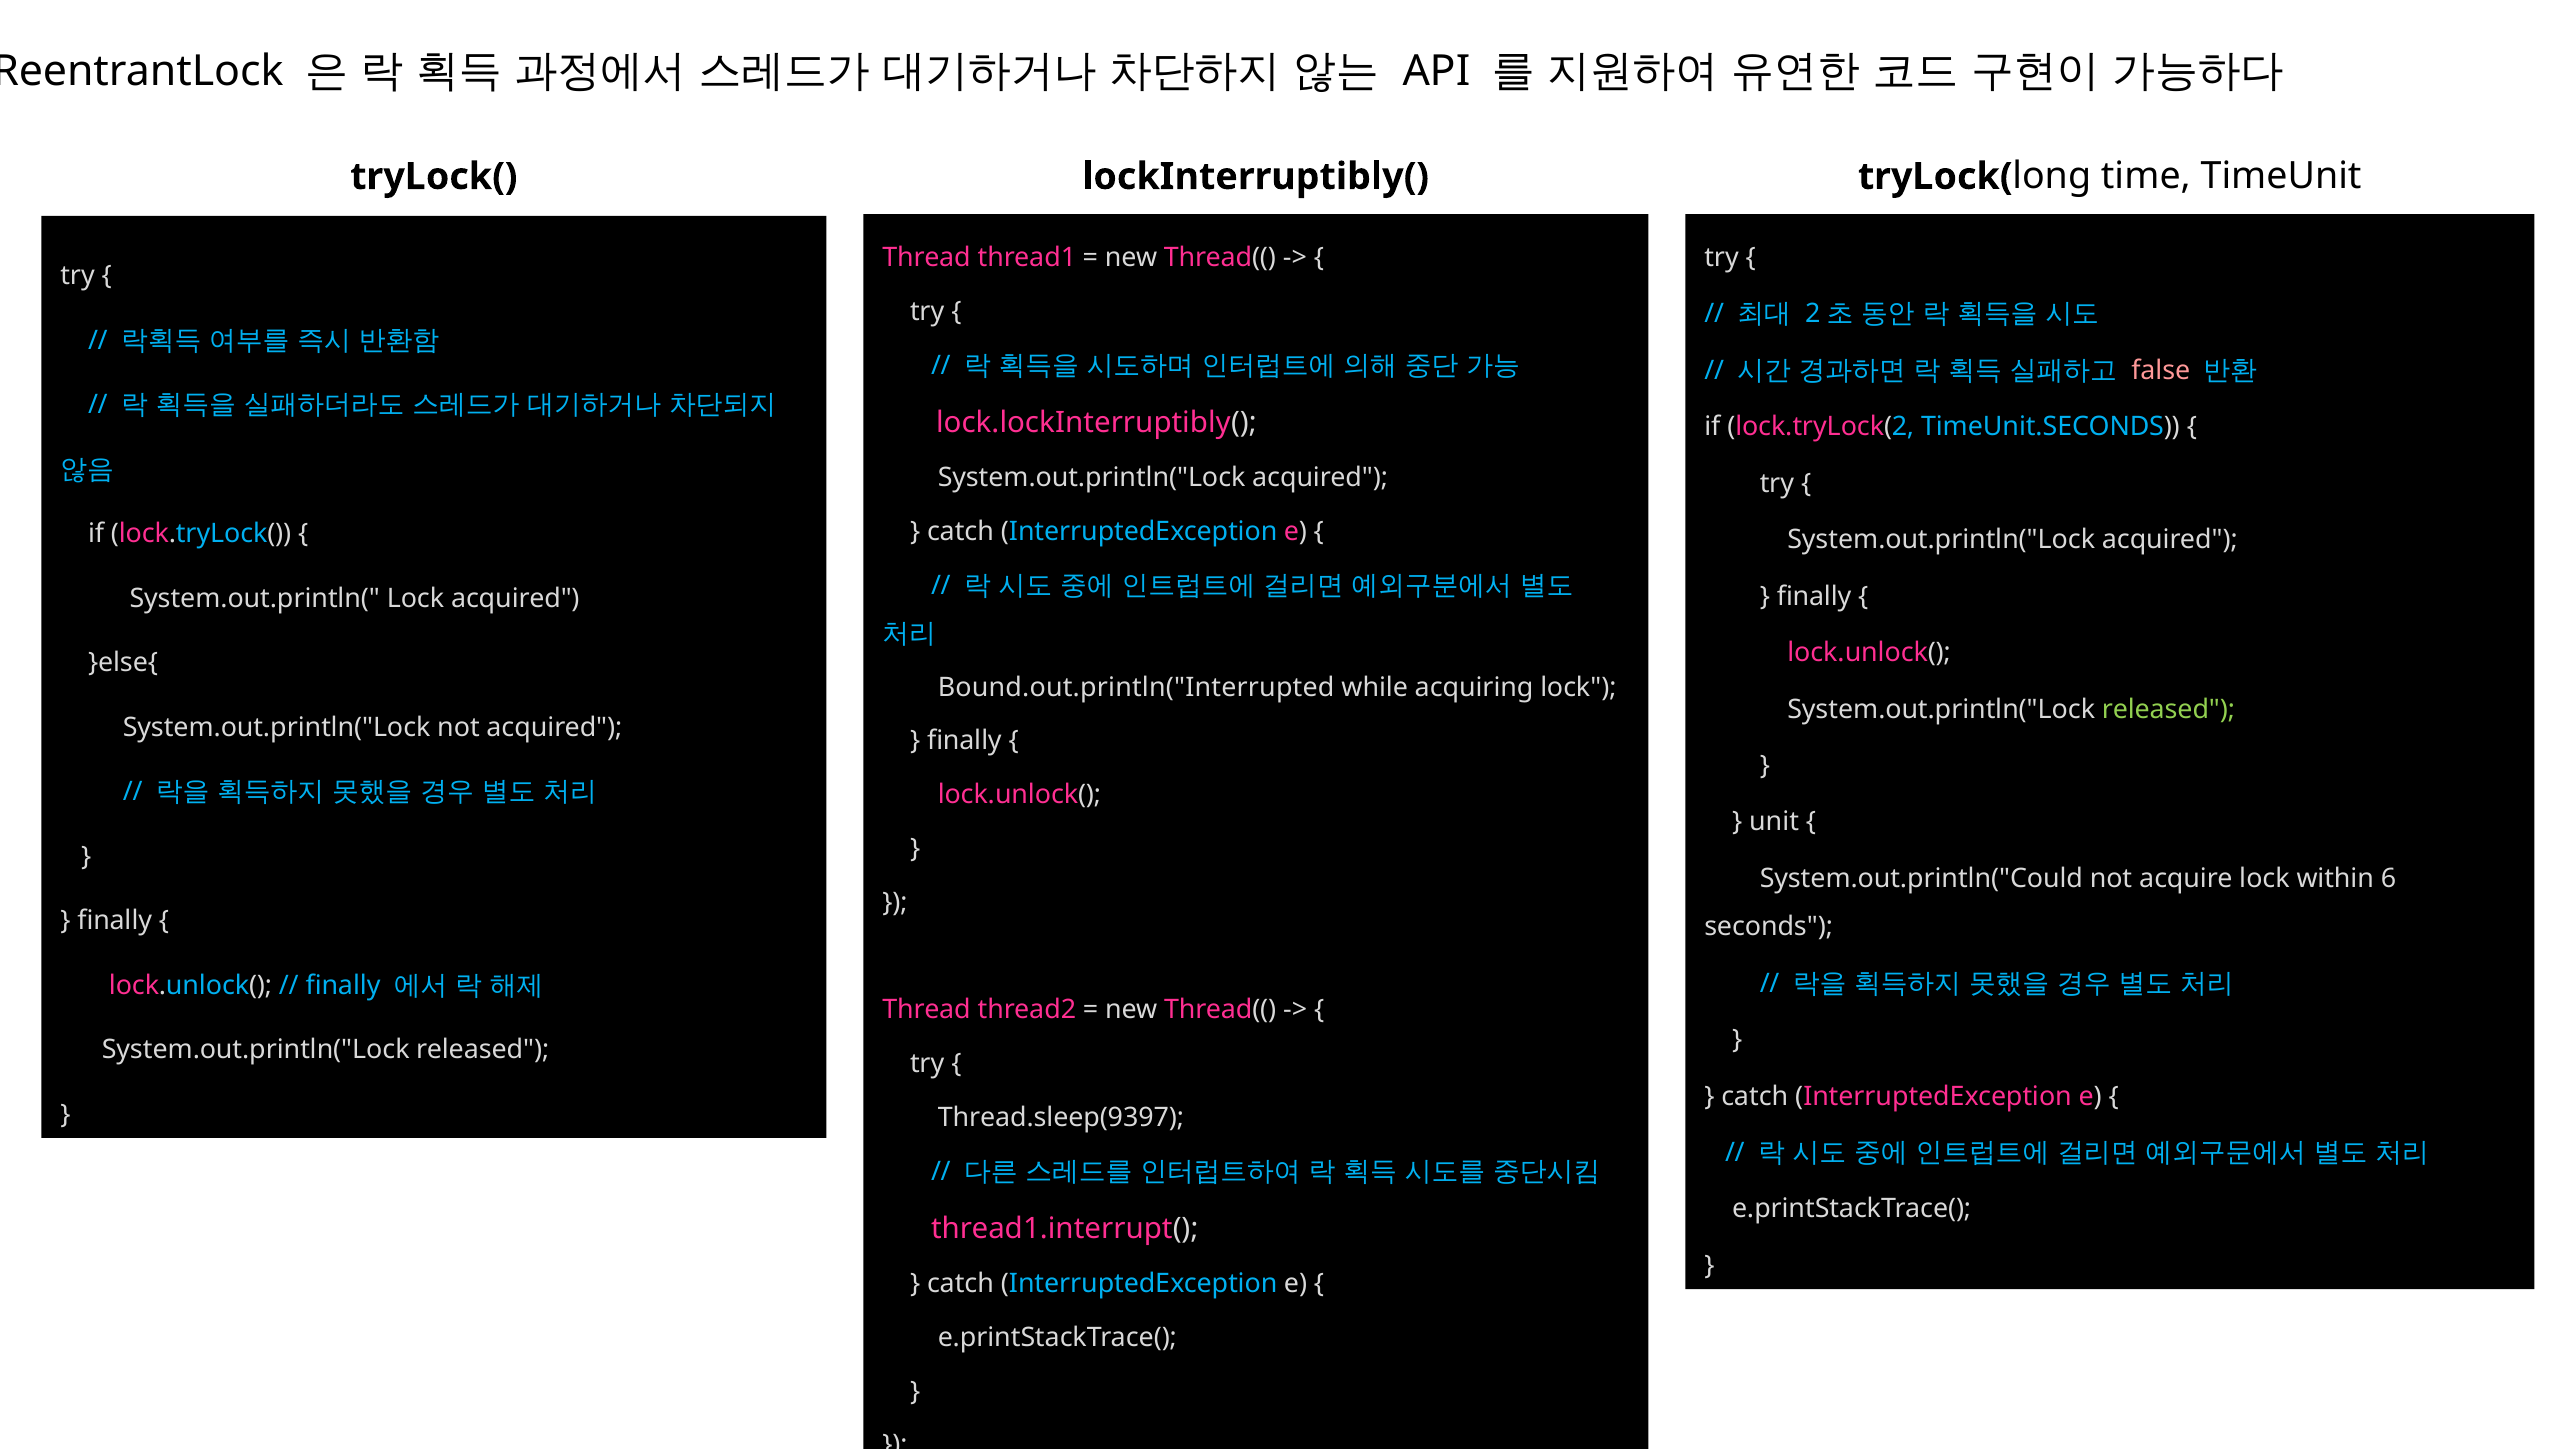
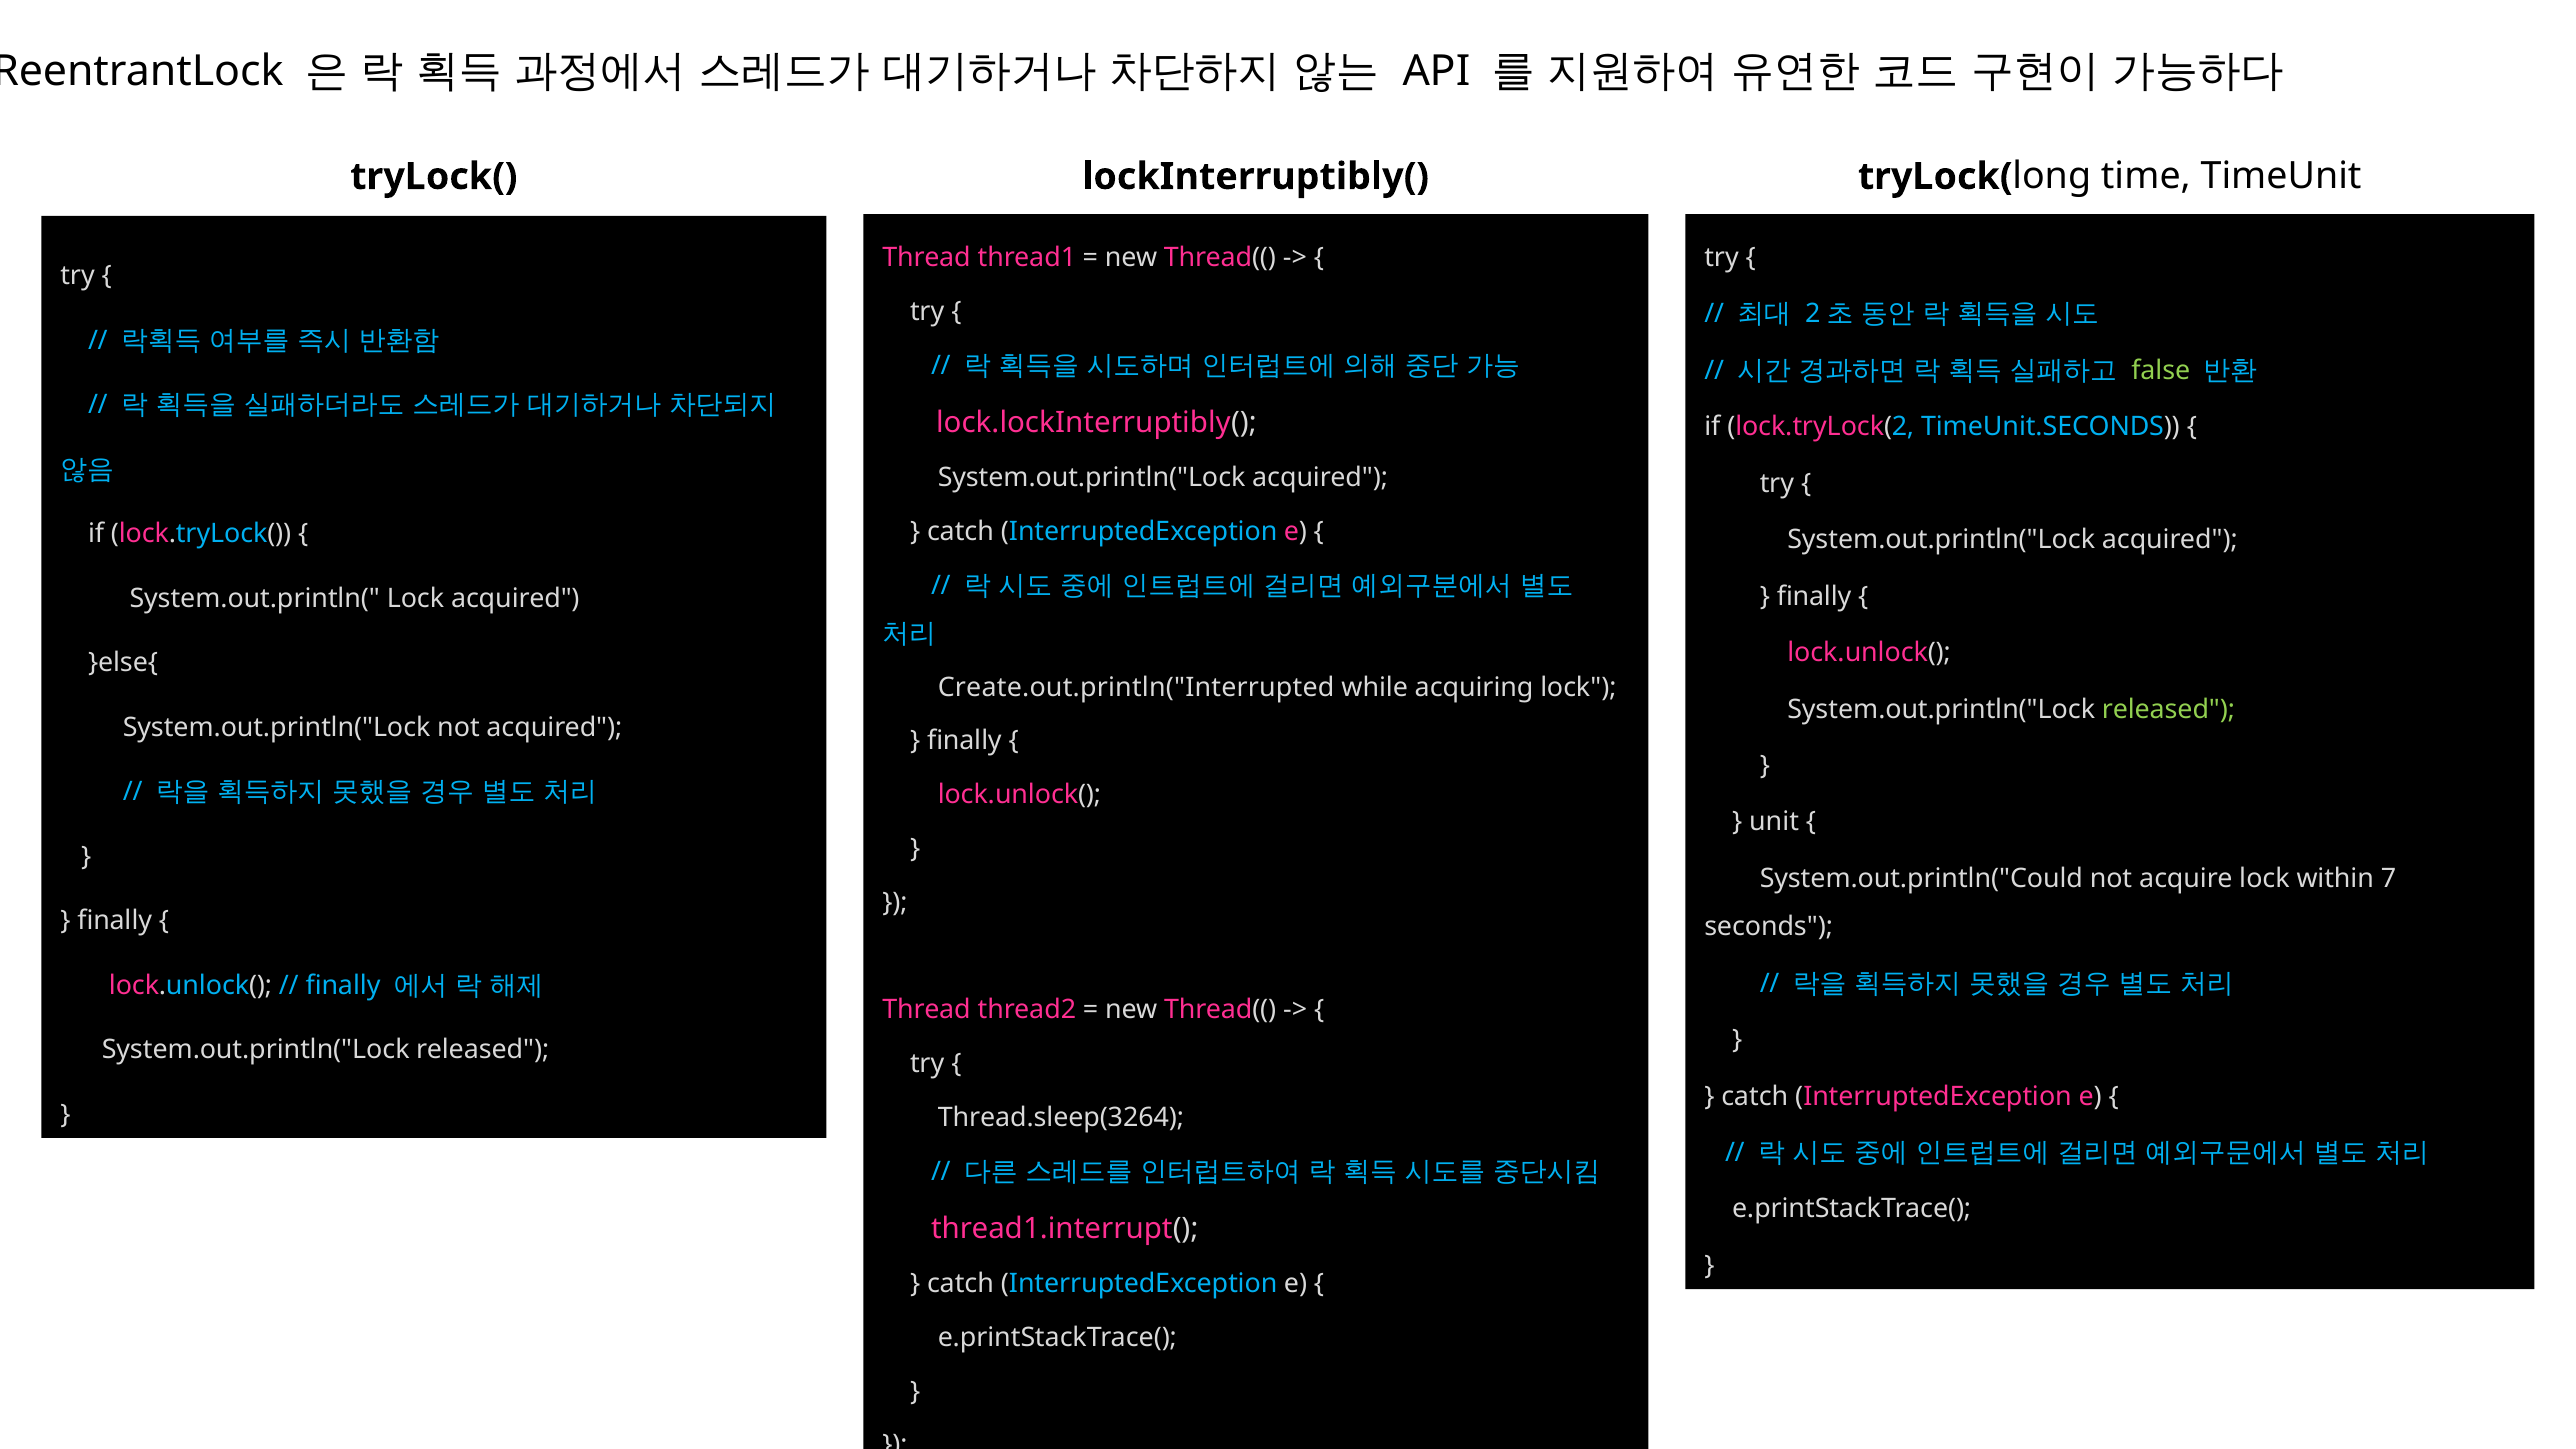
false colour: pink -> light green
Bound.out.println("Interrupted: Bound.out.println("Interrupted -> Create.out.println("Interrupted
6: 6 -> 7
Thread.sleep(9397: Thread.sleep(9397 -> Thread.sleep(3264
